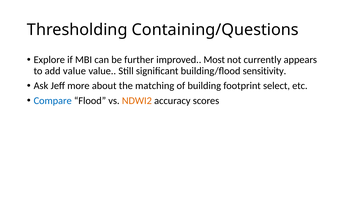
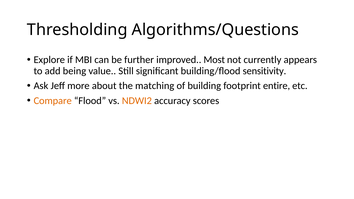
Containing/Questions: Containing/Questions -> Algorithms/Questions
add value: value -> being
select: select -> entire
Compare colour: blue -> orange
